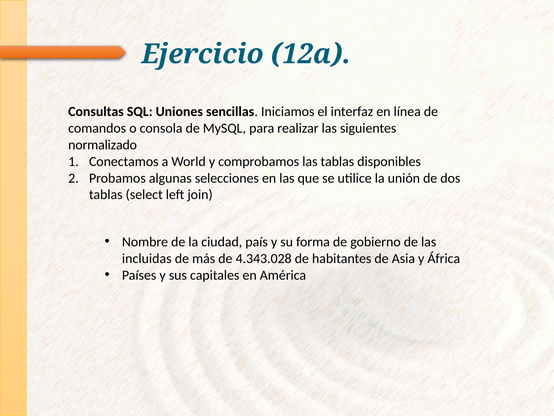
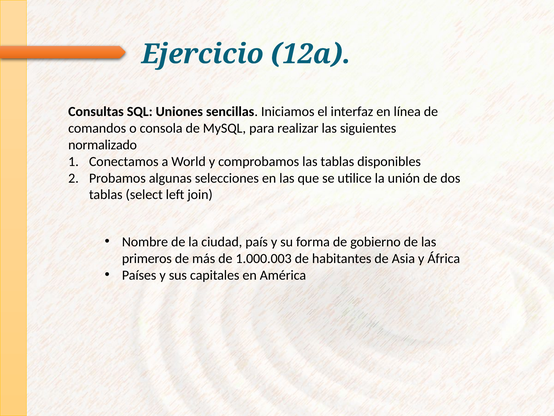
incluidas: incluidas -> primeros
4.343.028: 4.343.028 -> 1.000.003
